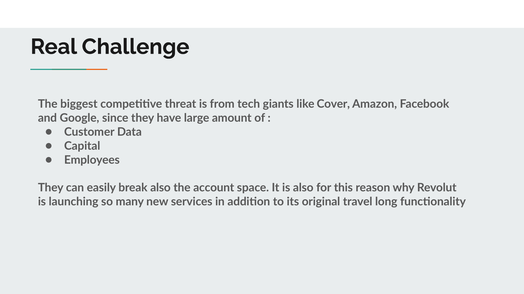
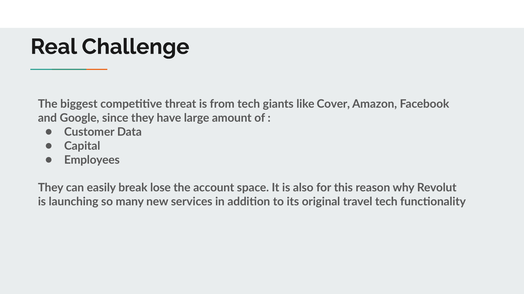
break also: also -> lose
travel long: long -> tech
